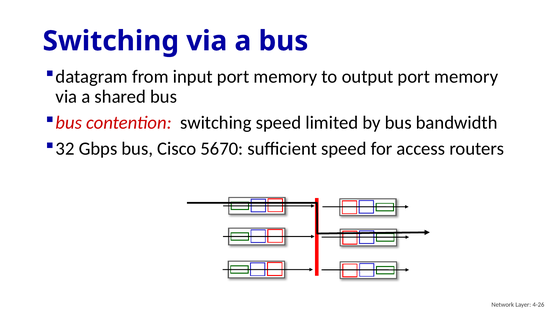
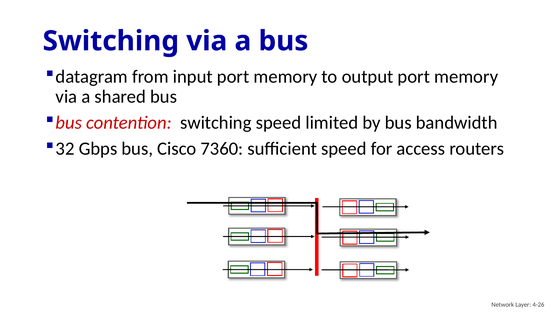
5670: 5670 -> 7360
